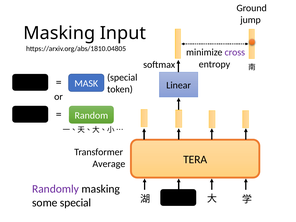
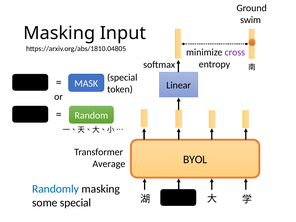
jump: jump -> swim
TERA: TERA -> BYOL
Randomly colour: purple -> blue
